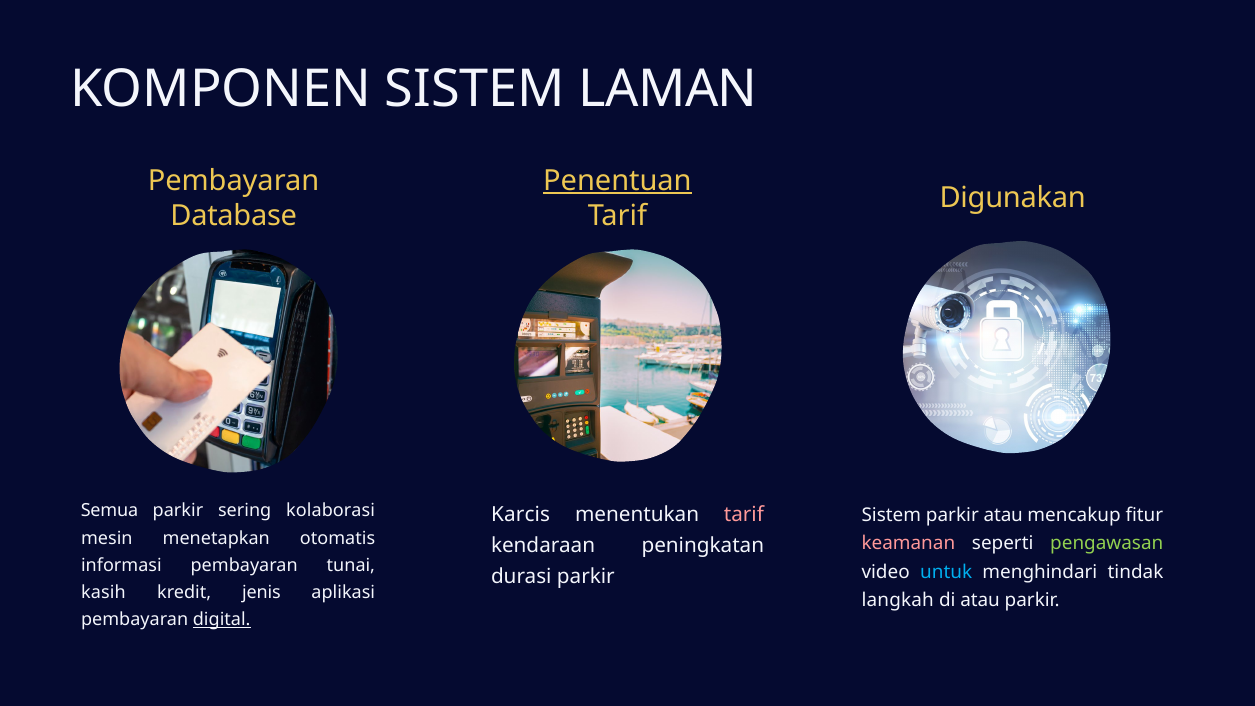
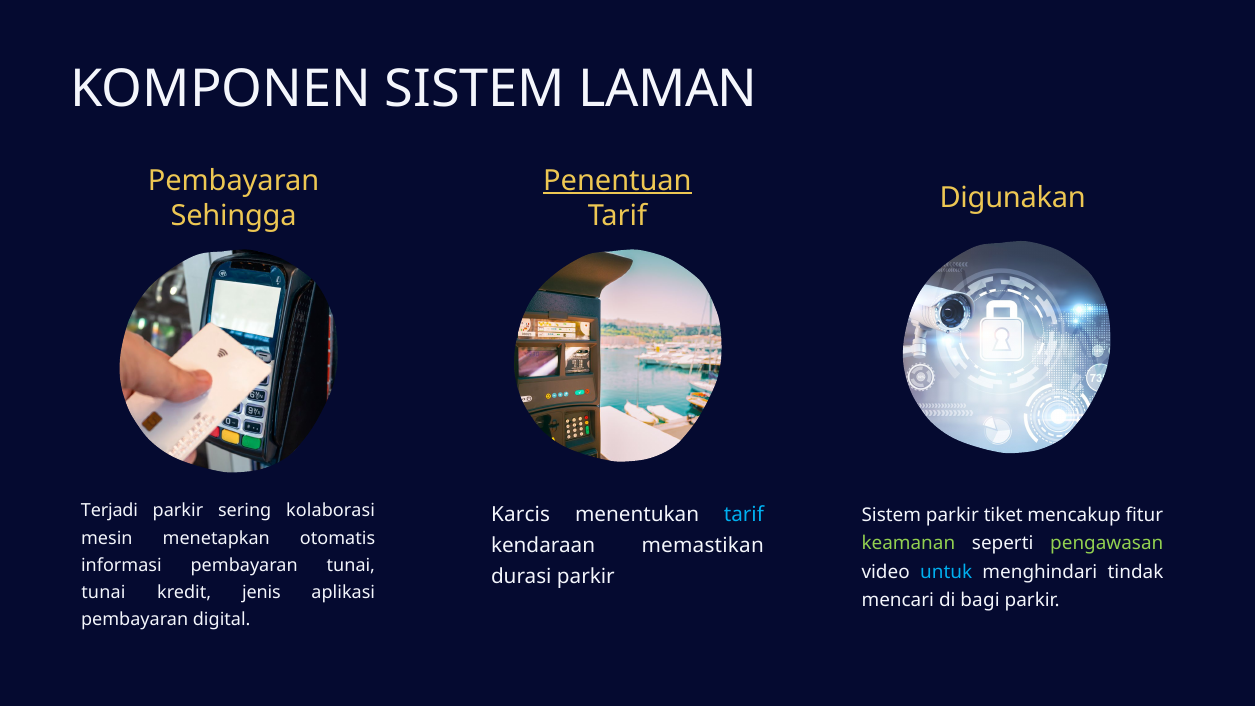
Database: Database -> Sehingga
Semua: Semua -> Terjadi
tarif at (744, 514) colour: pink -> light blue
parkir atau: atau -> tiket
keamanan colour: pink -> light green
peningkatan: peningkatan -> memastikan
kasih at (103, 592): kasih -> tunai
langkah: langkah -> mencari
di atau: atau -> bagi
digital underline: present -> none
